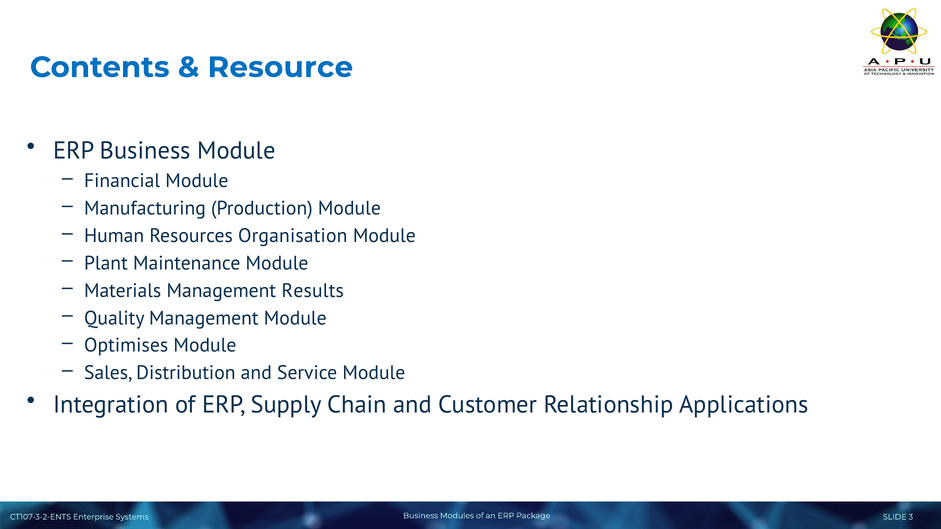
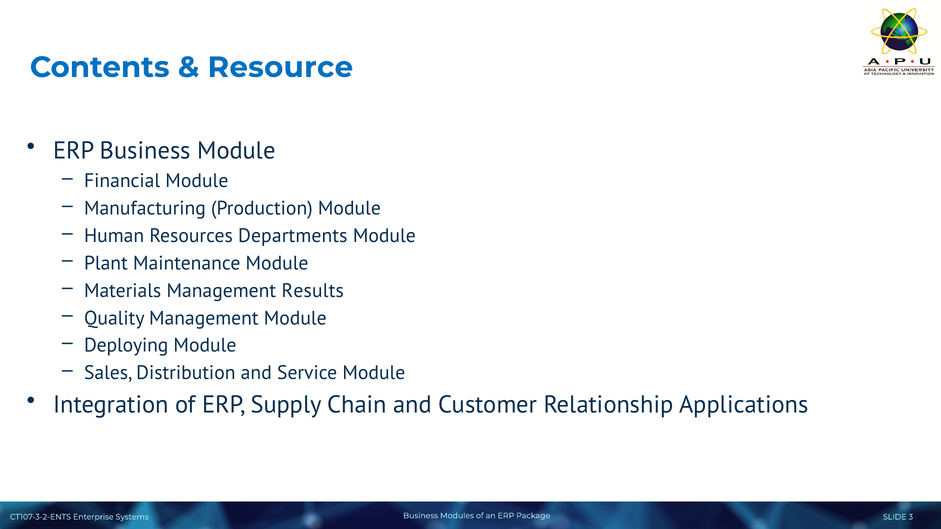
Organisation: Organisation -> Departments
Optimises: Optimises -> Deploying
